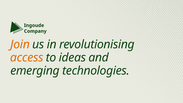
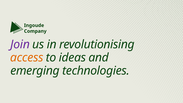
Join colour: orange -> purple
